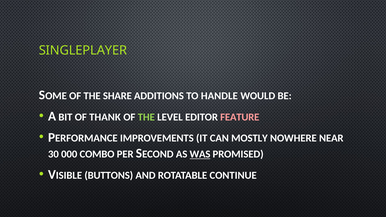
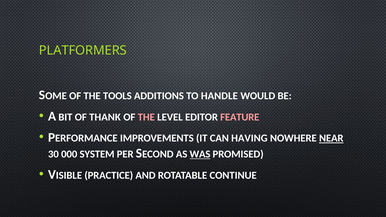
SINGLEPLAYER: SINGLEPLAYER -> PLATFORMERS
SHARE: SHARE -> TOOLS
THE at (146, 117) colour: light green -> pink
MOSTLY: MOSTLY -> HAVING
NEAR underline: none -> present
COMBO: COMBO -> SYSTEM
BUTTONS: BUTTONS -> PRACTICE
